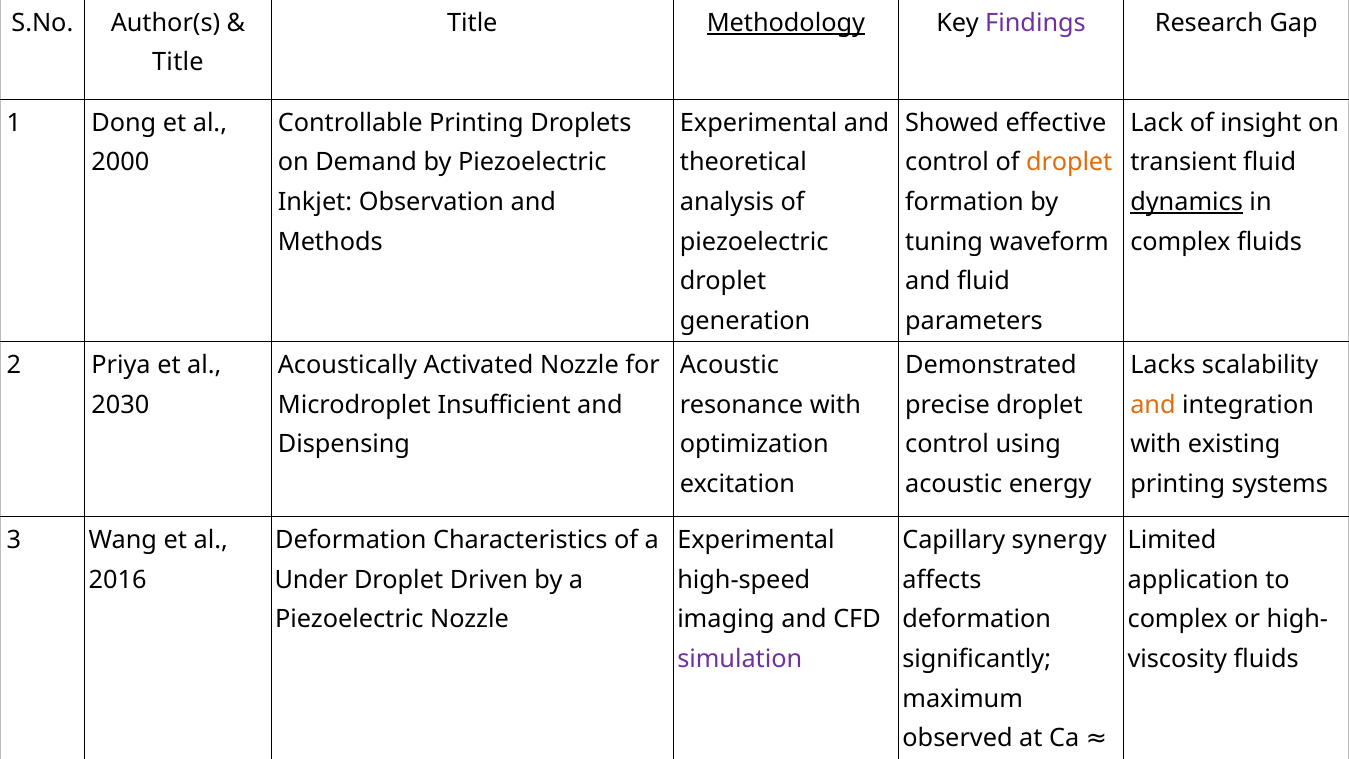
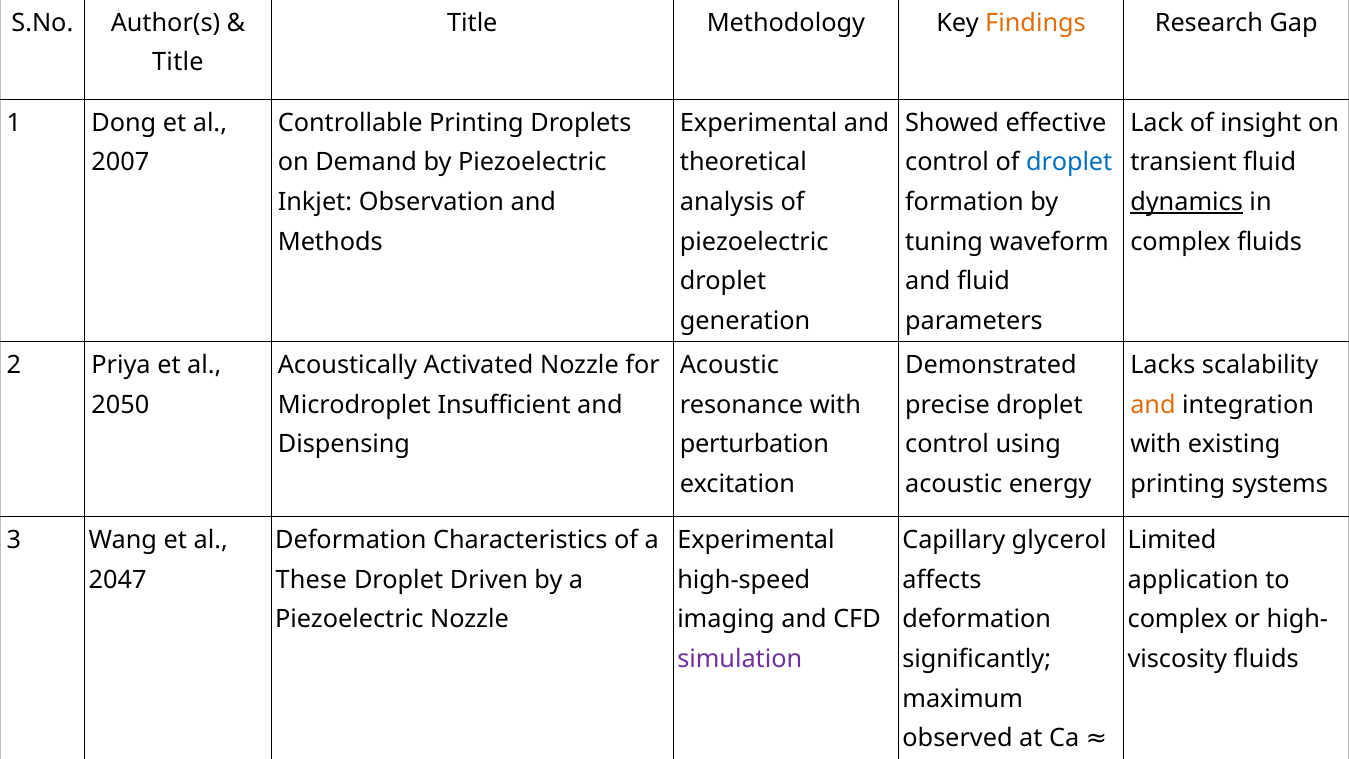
Methodology underline: present -> none
Findings colour: purple -> orange
2000: 2000 -> 2007
droplet at (1069, 163) colour: orange -> blue
2030: 2030 -> 2050
optimization: optimization -> perturbation
synergy: synergy -> glycerol
2016: 2016 -> 2047
Under: Under -> These
